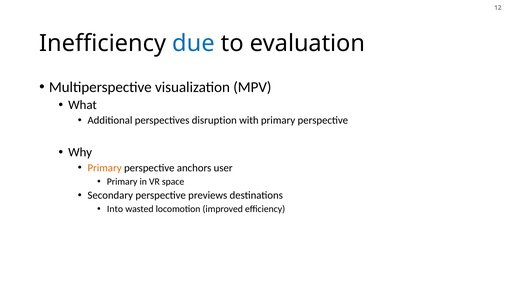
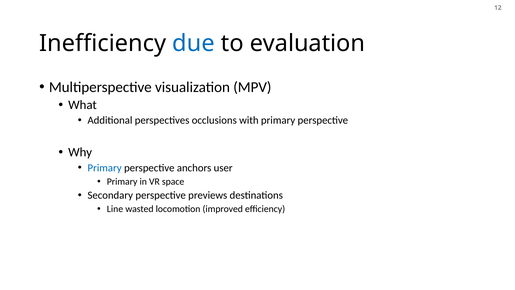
disruption: disruption -> occlusions
Primary at (105, 168) colour: orange -> blue
Into: Into -> Line
